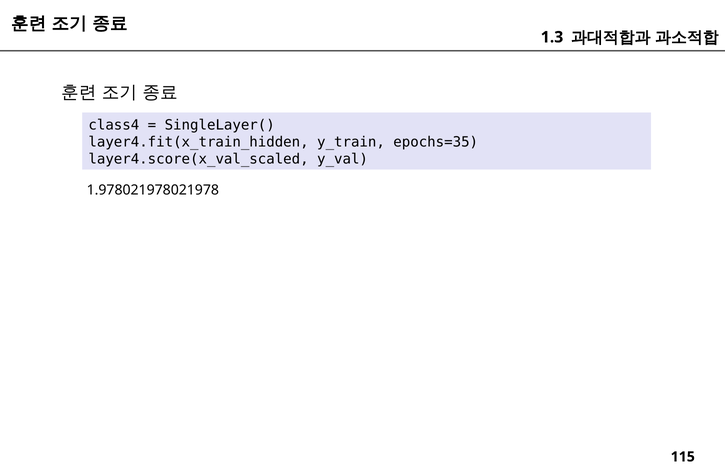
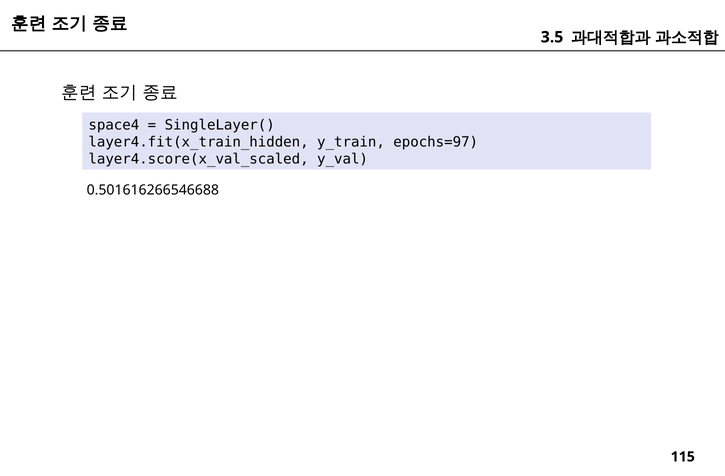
1.3: 1.3 -> 3.5
class4: class4 -> space4
epochs=35: epochs=35 -> epochs=97
1.978021978021978: 1.978021978021978 -> 0.501616266546688
